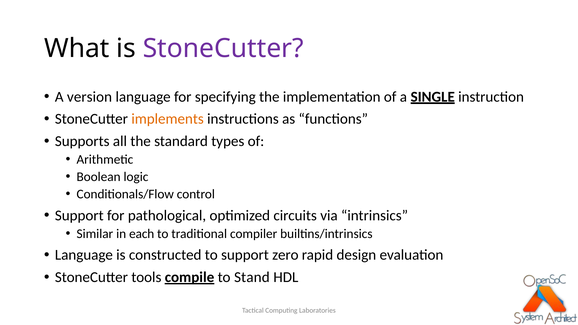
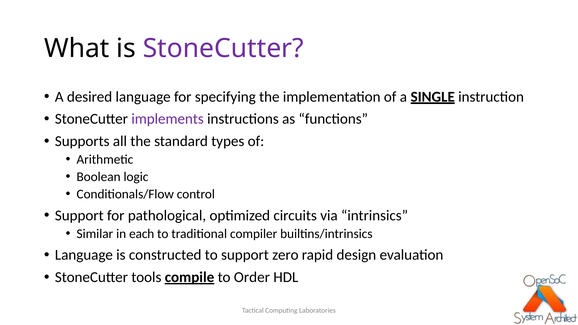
version: version -> desired
implements colour: orange -> purple
Stand: Stand -> Order
